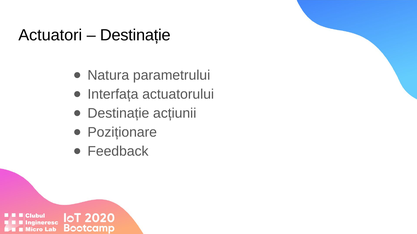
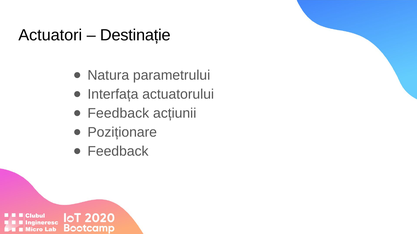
Destinație at (118, 114): Destinație -> Feedback
